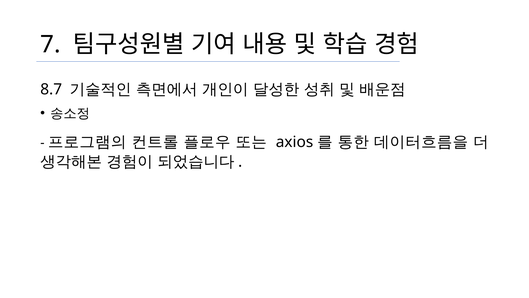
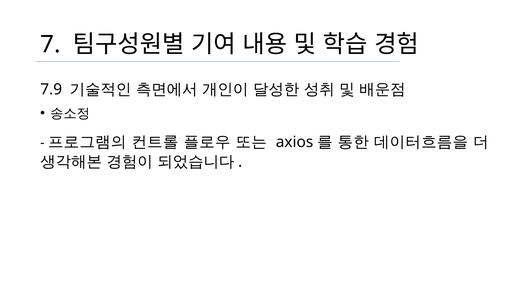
8.7: 8.7 -> 7.9
